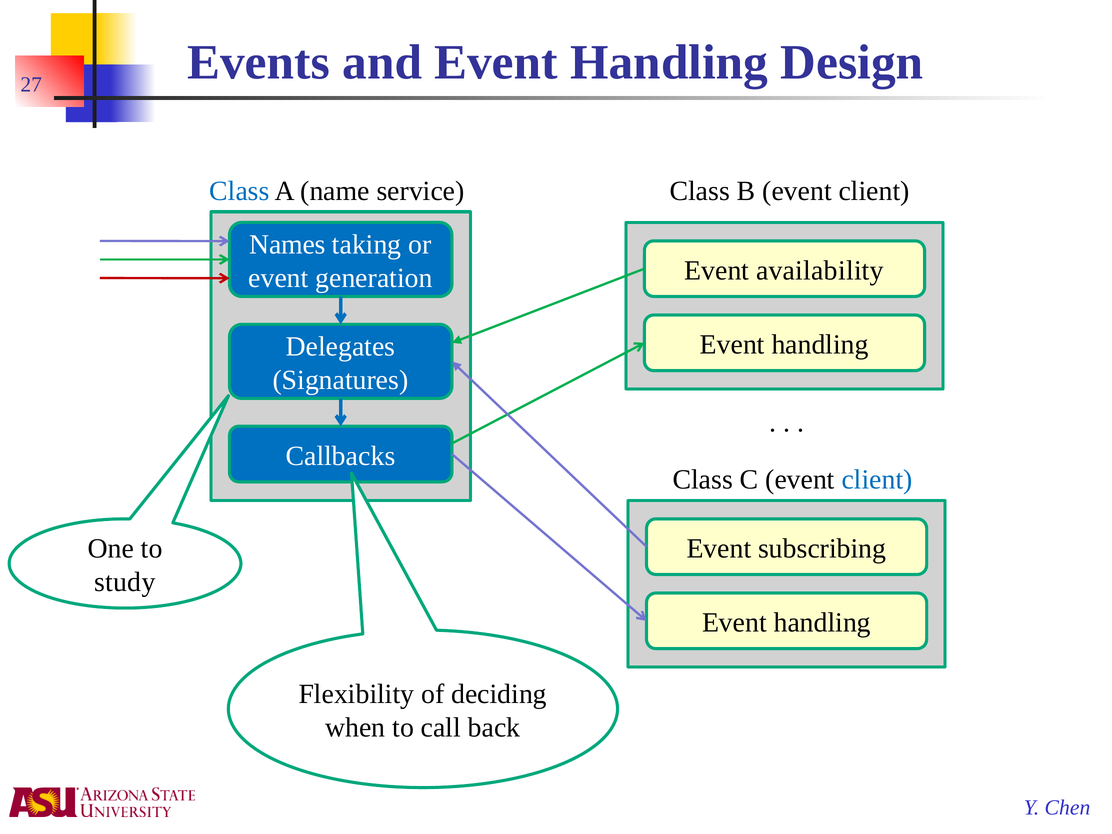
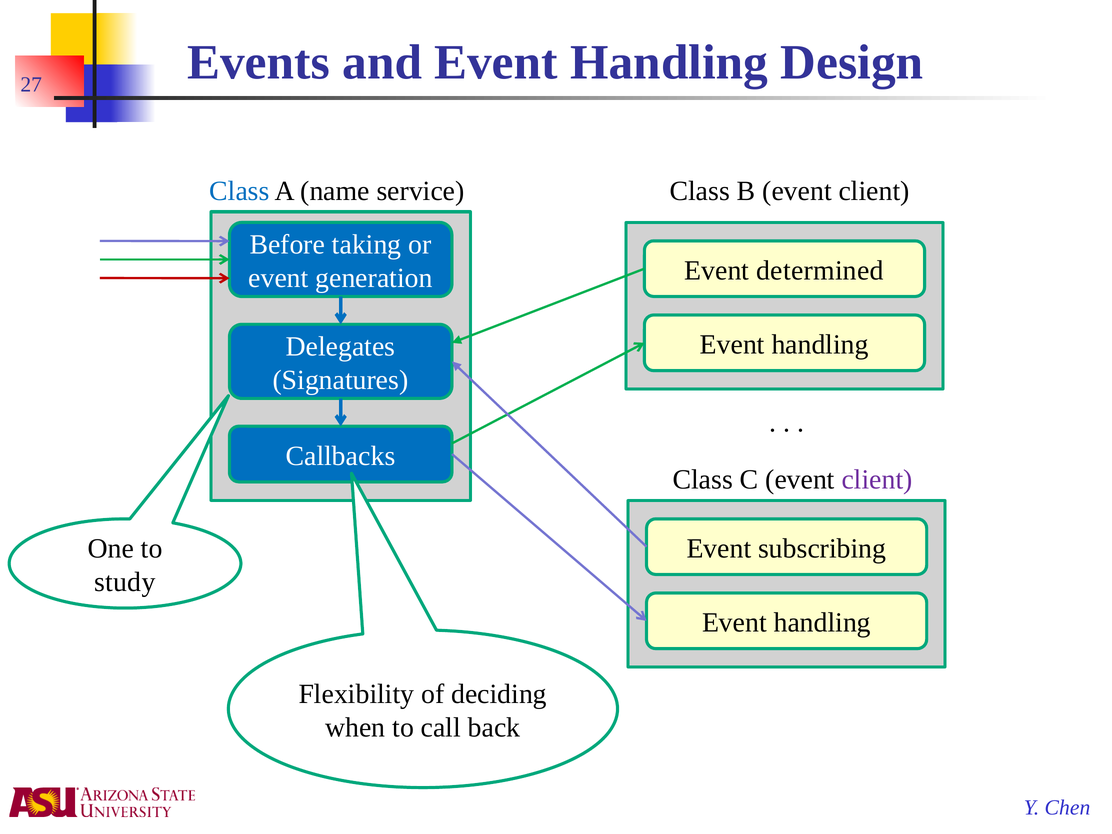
Names: Names -> Before
availability: availability -> determined
client at (877, 480) colour: blue -> purple
